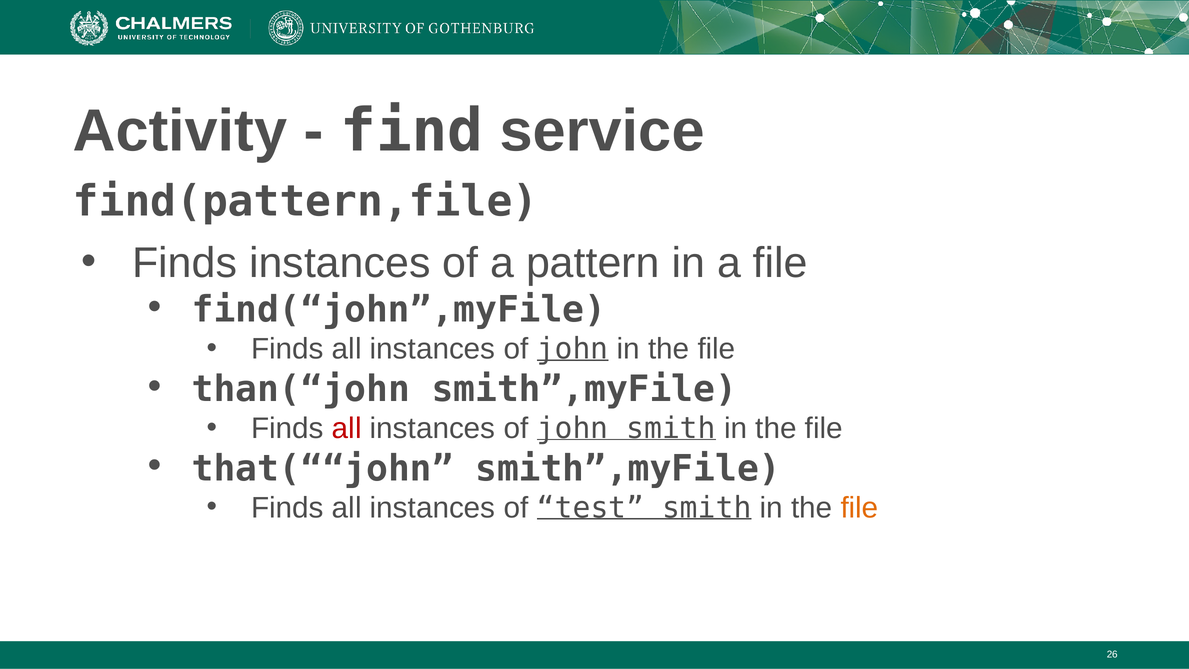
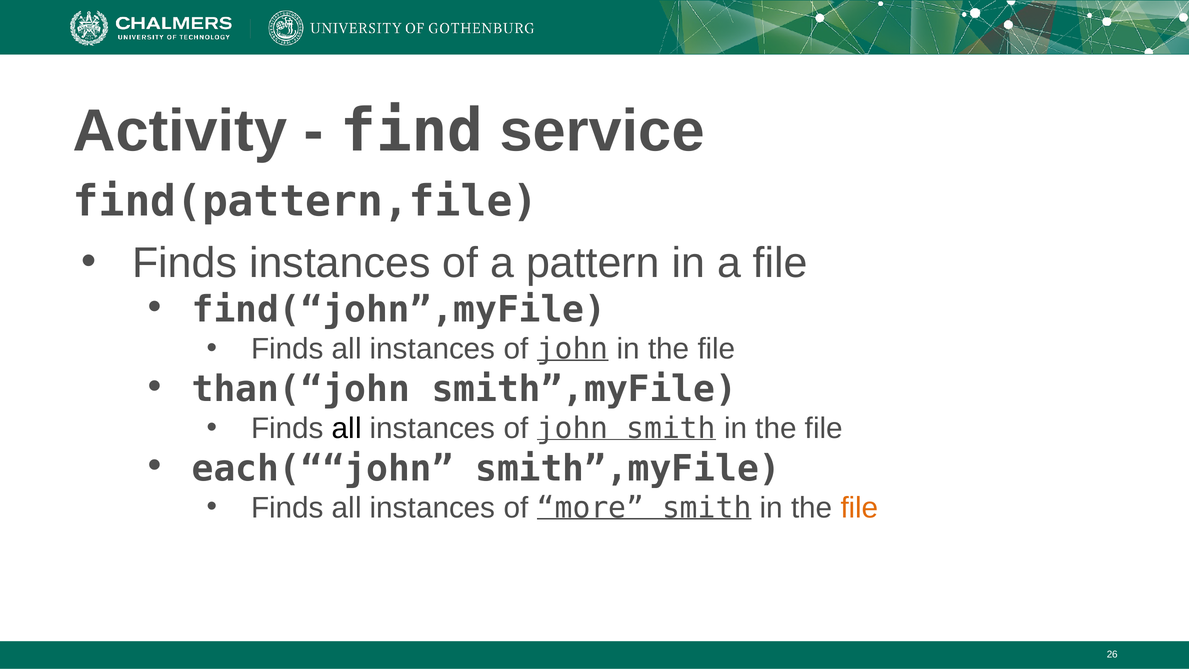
all at (347, 428) colour: red -> black
that(““john: that(““john -> each(““john
test: test -> more
